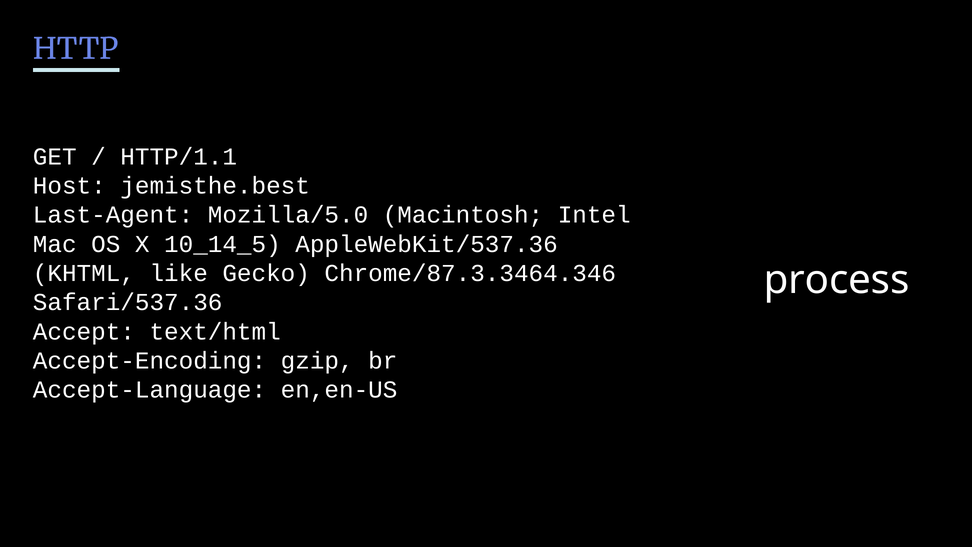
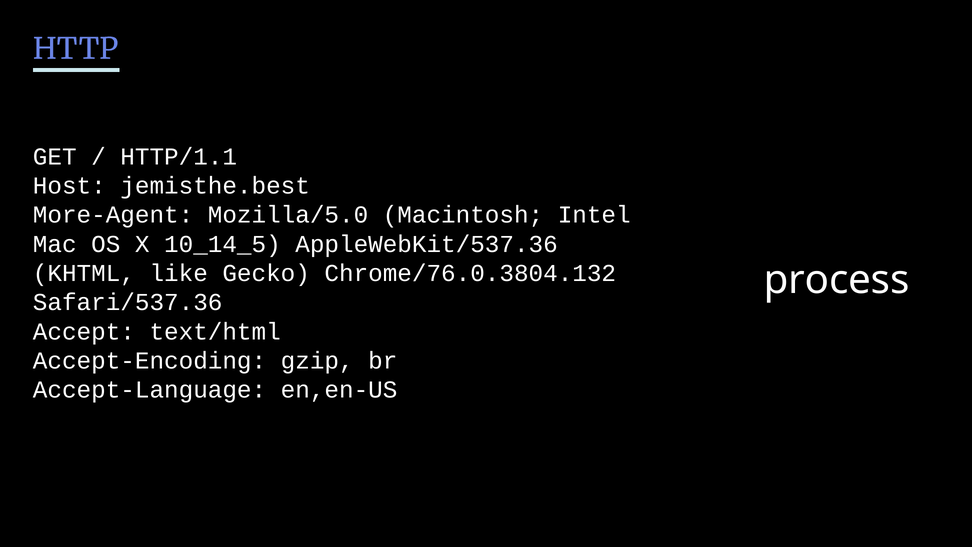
Last-Agent: Last-Agent -> More-Agent
Chrome/87.3.3464.346: Chrome/87.3.3464.346 -> Chrome/76.0.3804.132
